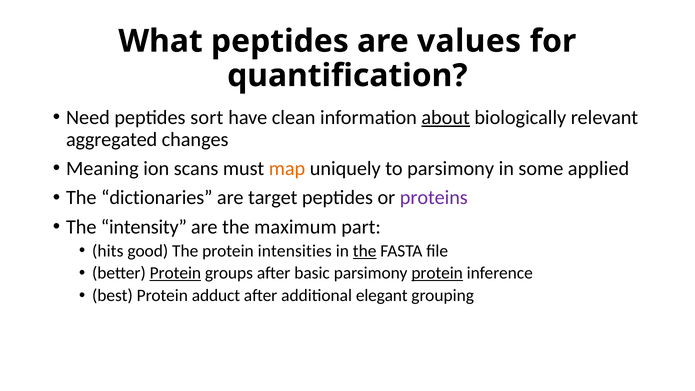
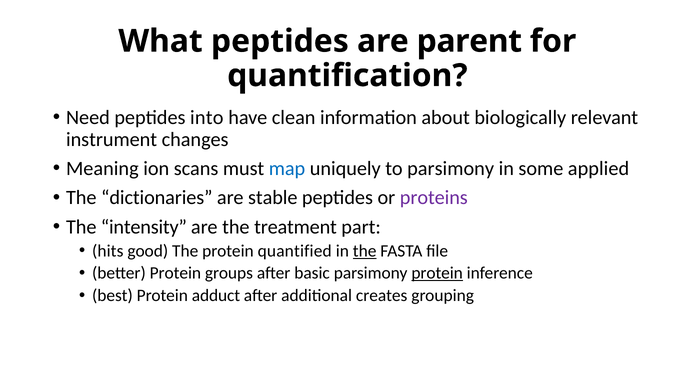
values: values -> parent
sort: sort -> into
about underline: present -> none
aggregated: aggregated -> instrument
map colour: orange -> blue
target: target -> stable
maximum: maximum -> treatment
intensities: intensities -> quantified
Protein at (175, 273) underline: present -> none
elegant: elegant -> creates
